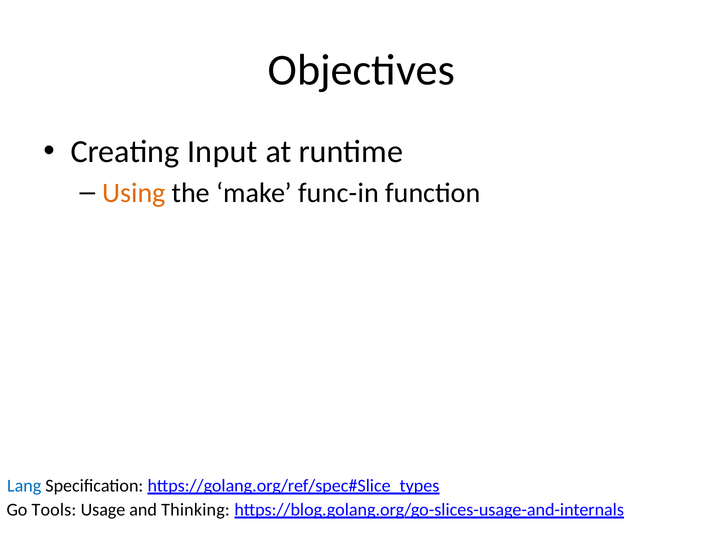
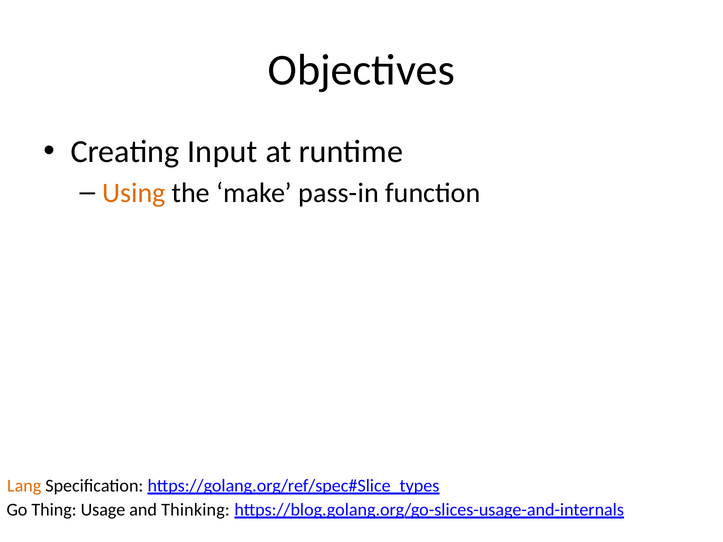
func-in: func-in -> pass-in
Lang colour: blue -> orange
Tools: Tools -> Thing
